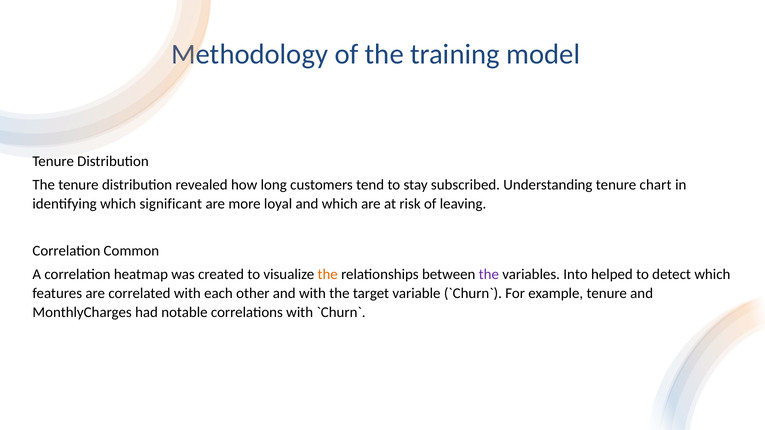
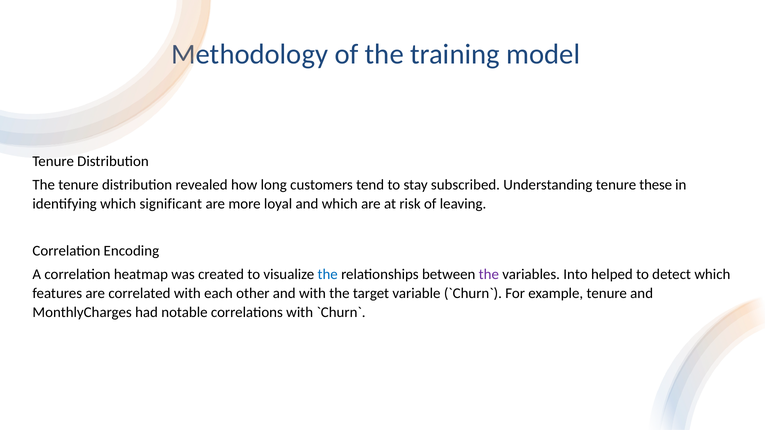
chart: chart -> these
Common: Common -> Encoding
the at (328, 274) colour: orange -> blue
